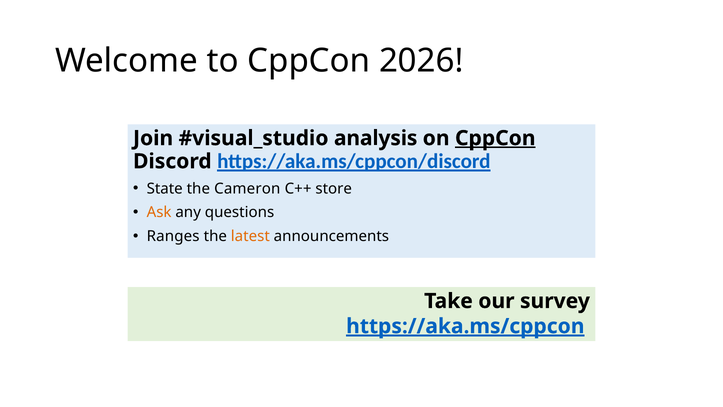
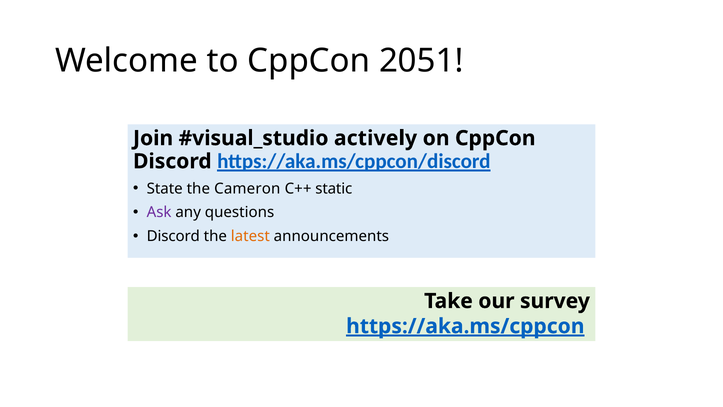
2026: 2026 -> 2051
analysis: analysis -> actively
CppCon at (495, 138) underline: present -> none
store: store -> static
Ask colour: orange -> purple
Ranges at (173, 236): Ranges -> Discord
